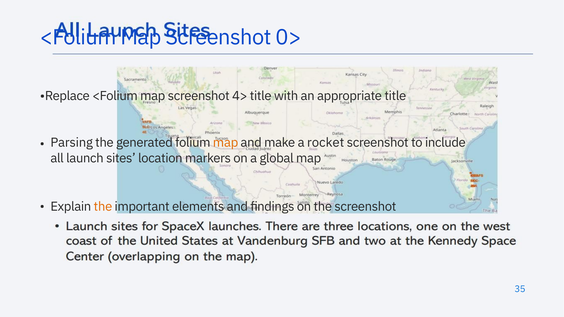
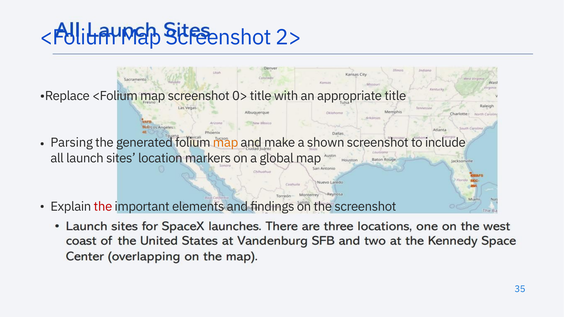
0>: 0> -> 2>
4>: 4> -> 0>
rocket: rocket -> shown
the at (103, 207) colour: orange -> red
